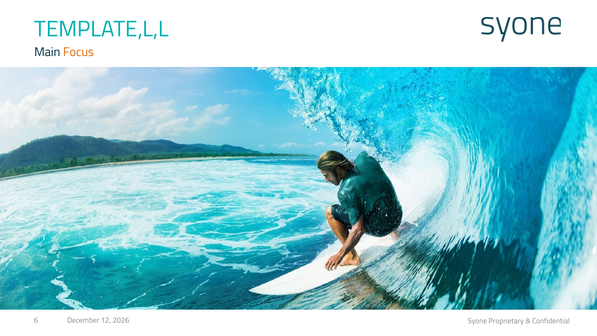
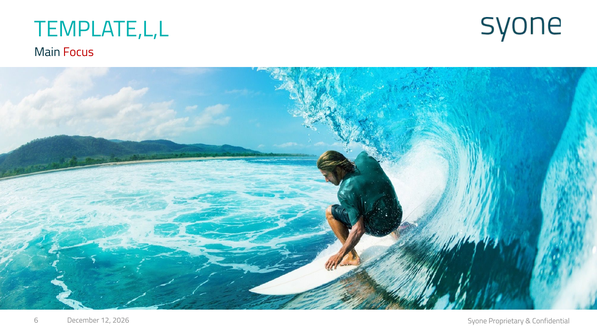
Focus colour: orange -> red
